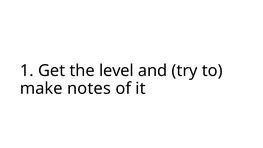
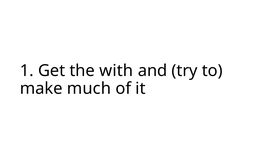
level: level -> with
notes: notes -> much
